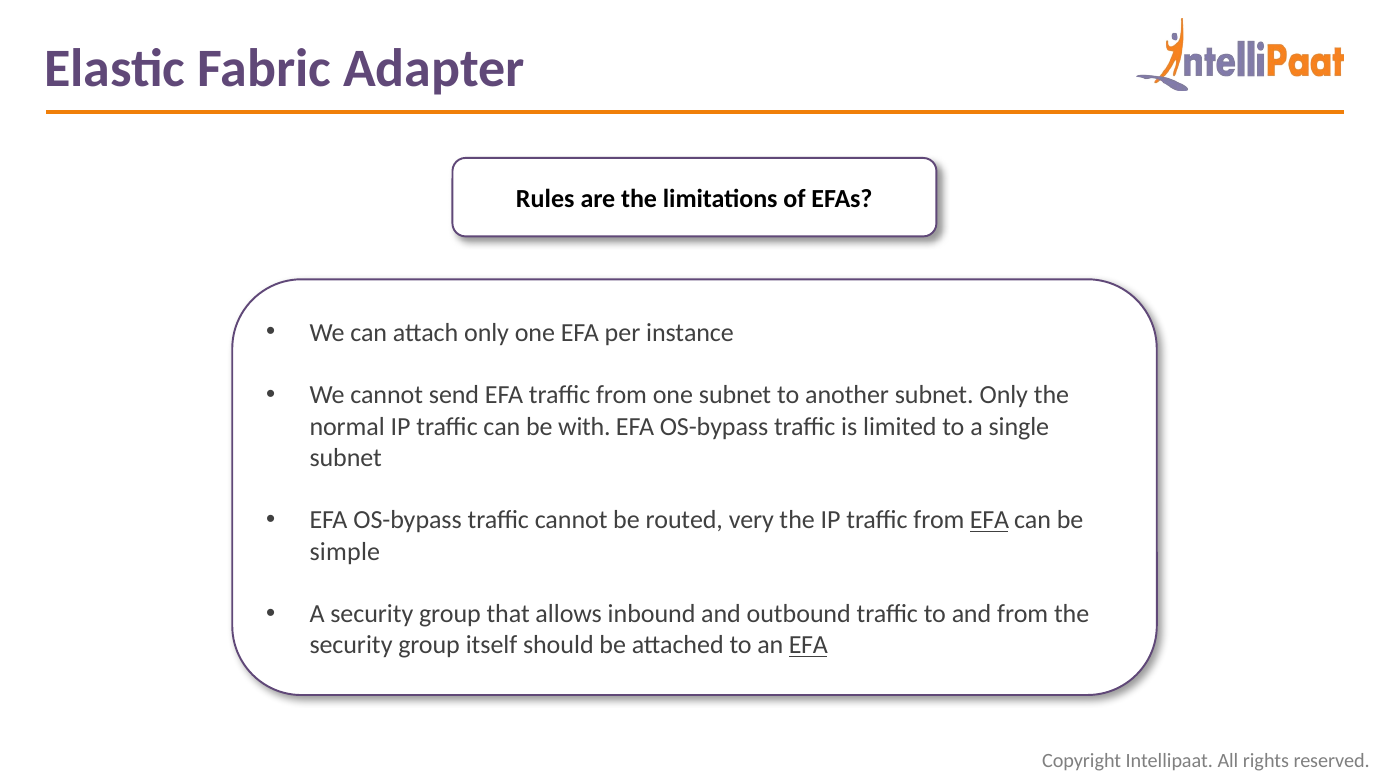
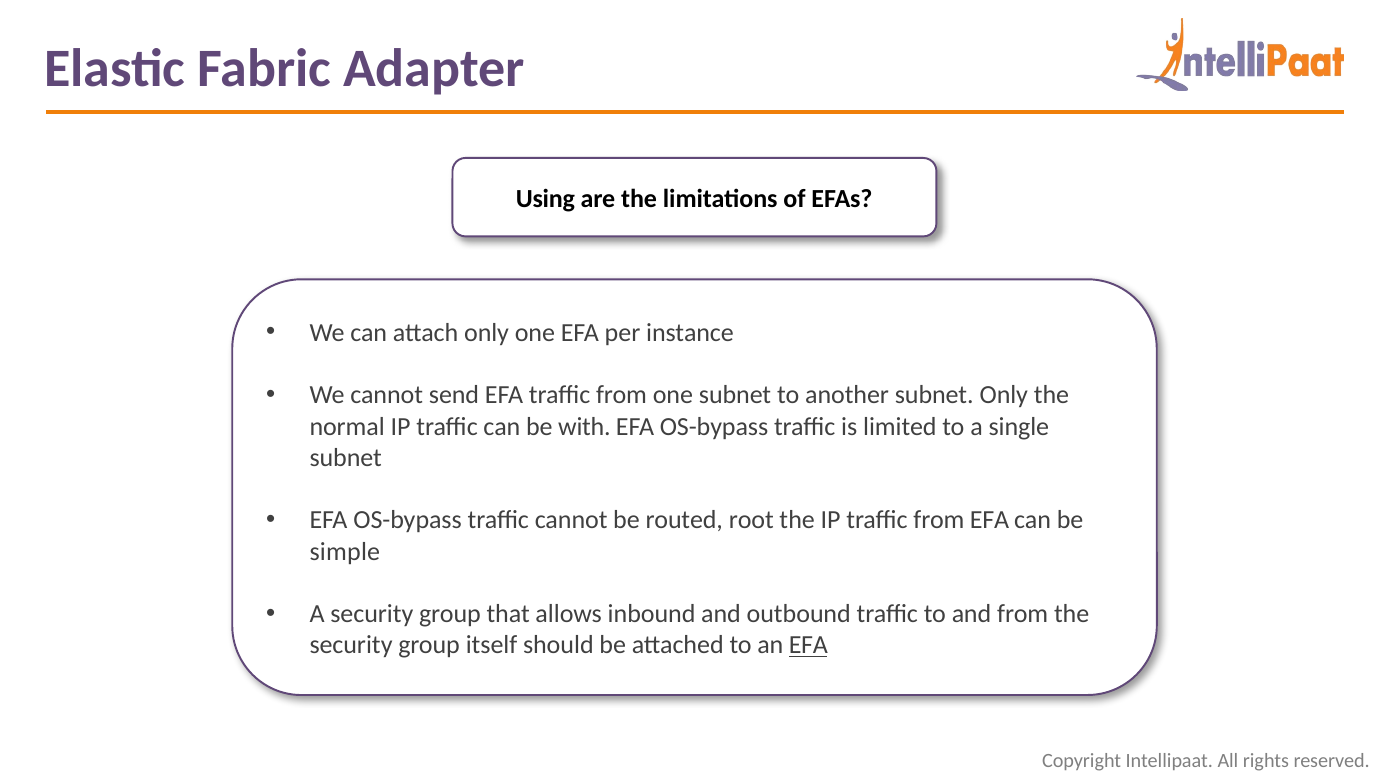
Rules: Rules -> Using
very: very -> root
EFA at (989, 520) underline: present -> none
